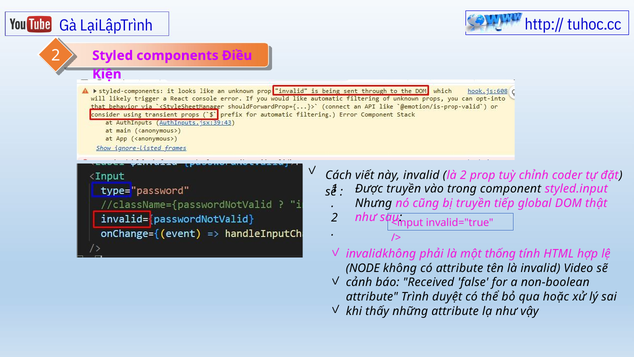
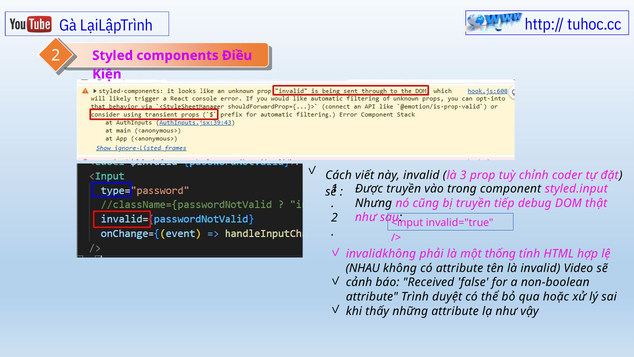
là 2: 2 -> 3
global: global -> debug
NODE: NODE -> NHAU
